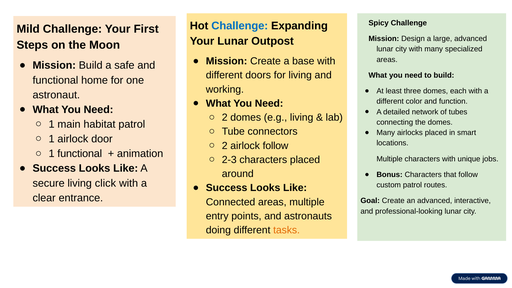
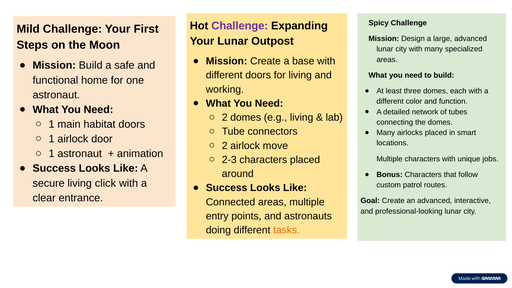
Challenge at (240, 26) colour: blue -> purple
habitat patrol: patrol -> doors
airlock follow: follow -> move
1 functional: functional -> astronaut
